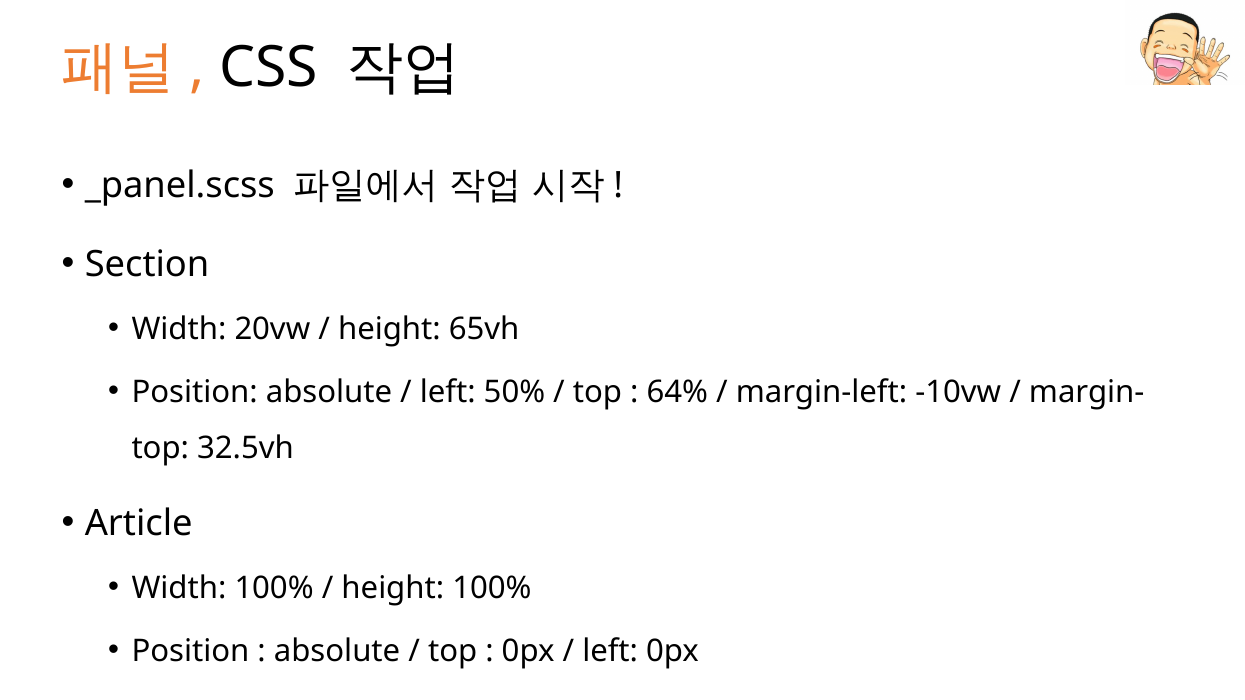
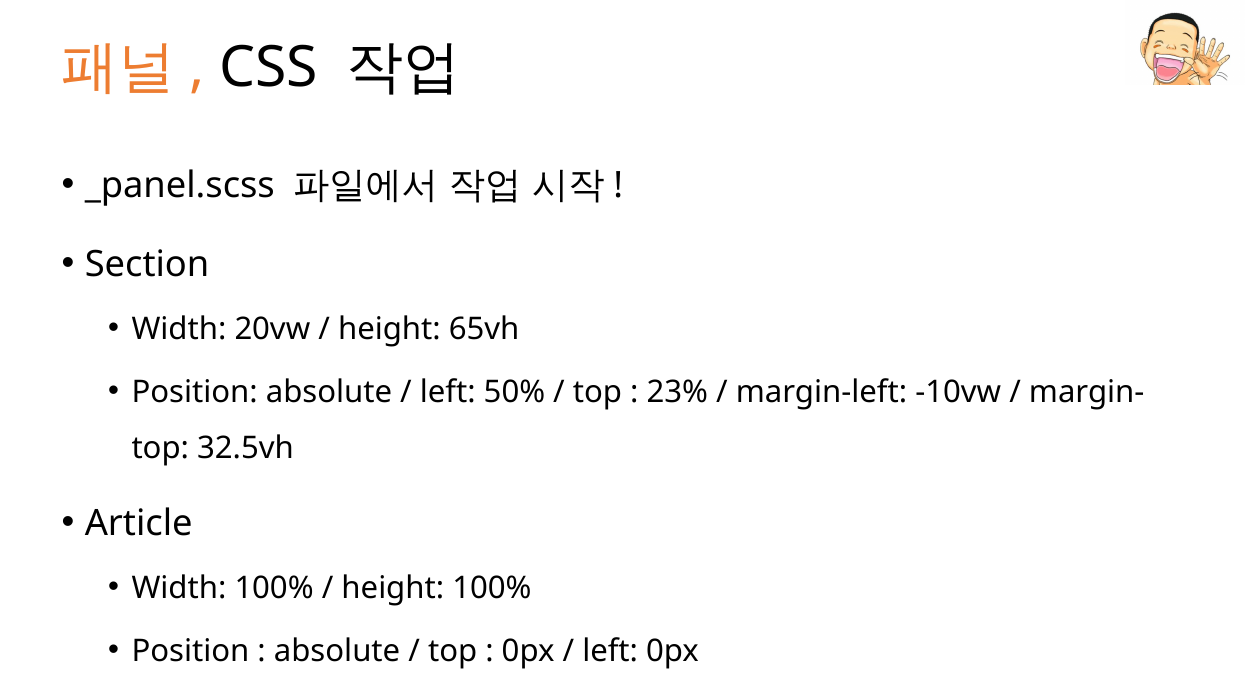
64%: 64% -> 23%
